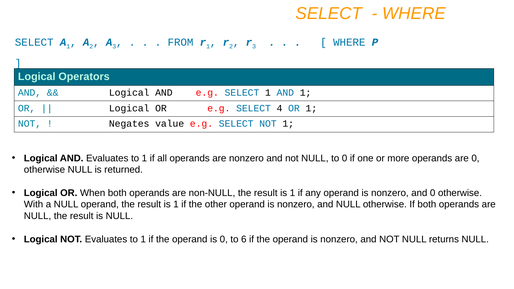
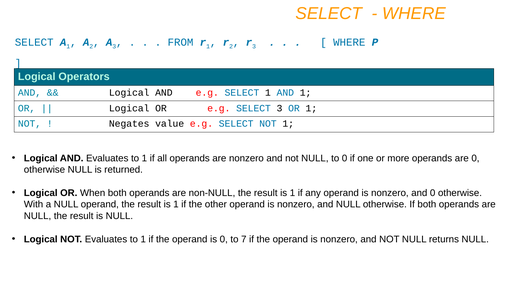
SELECT 4: 4 -> 3
6: 6 -> 7
